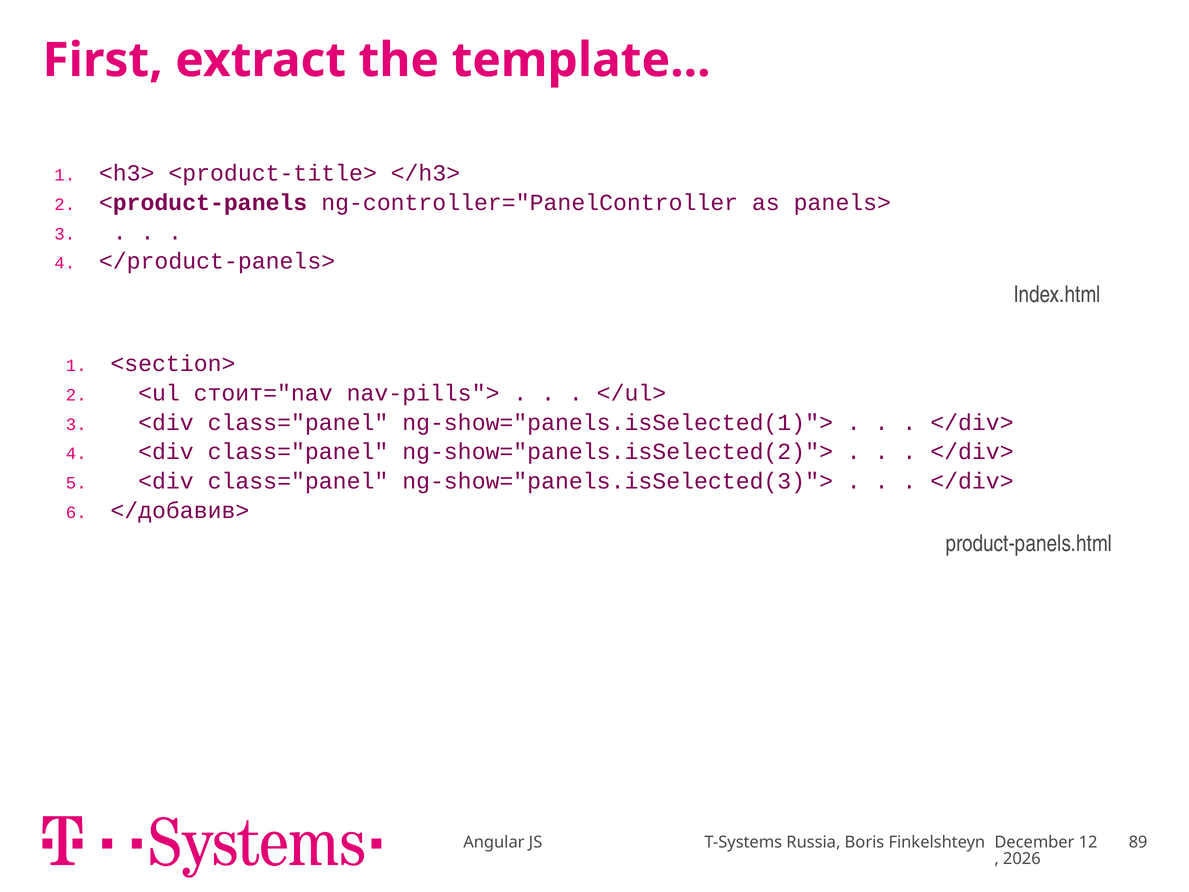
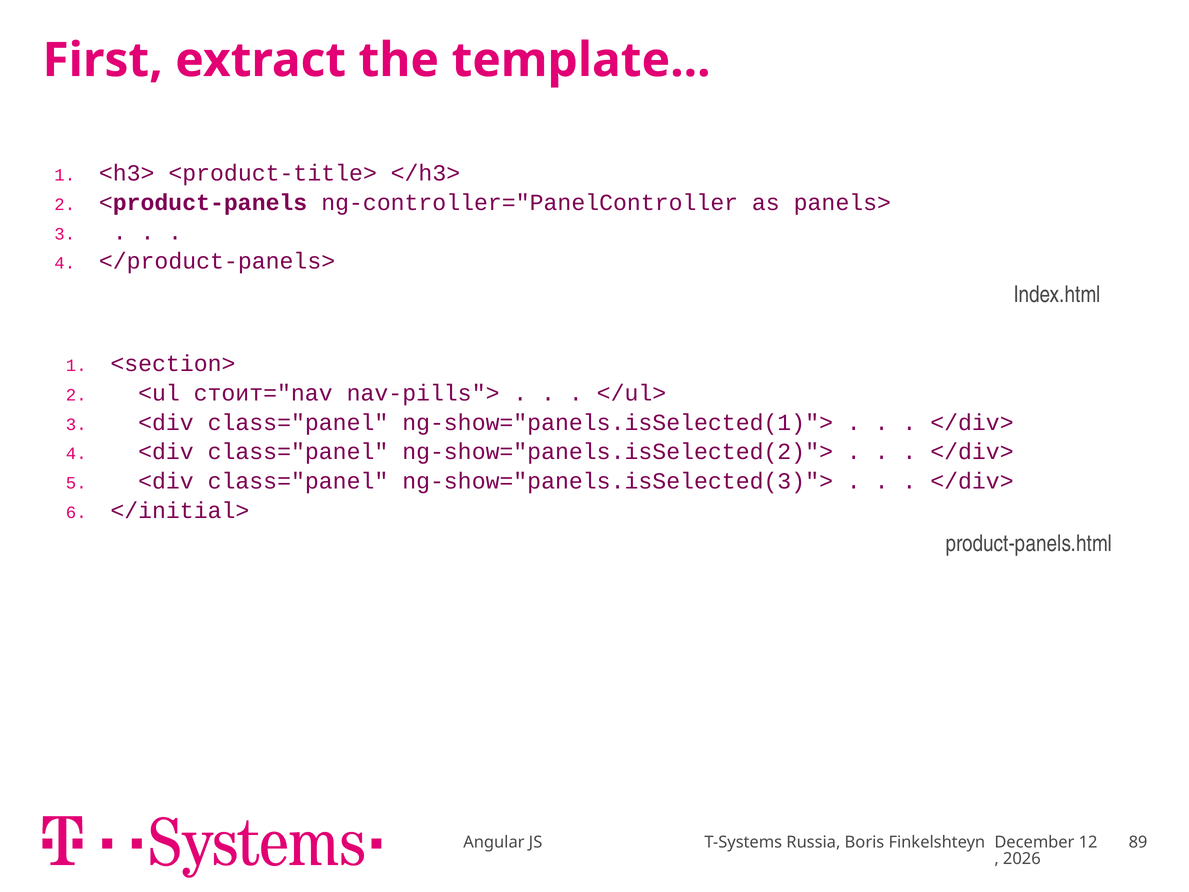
</добавив>: </добавив> -> </initial>
